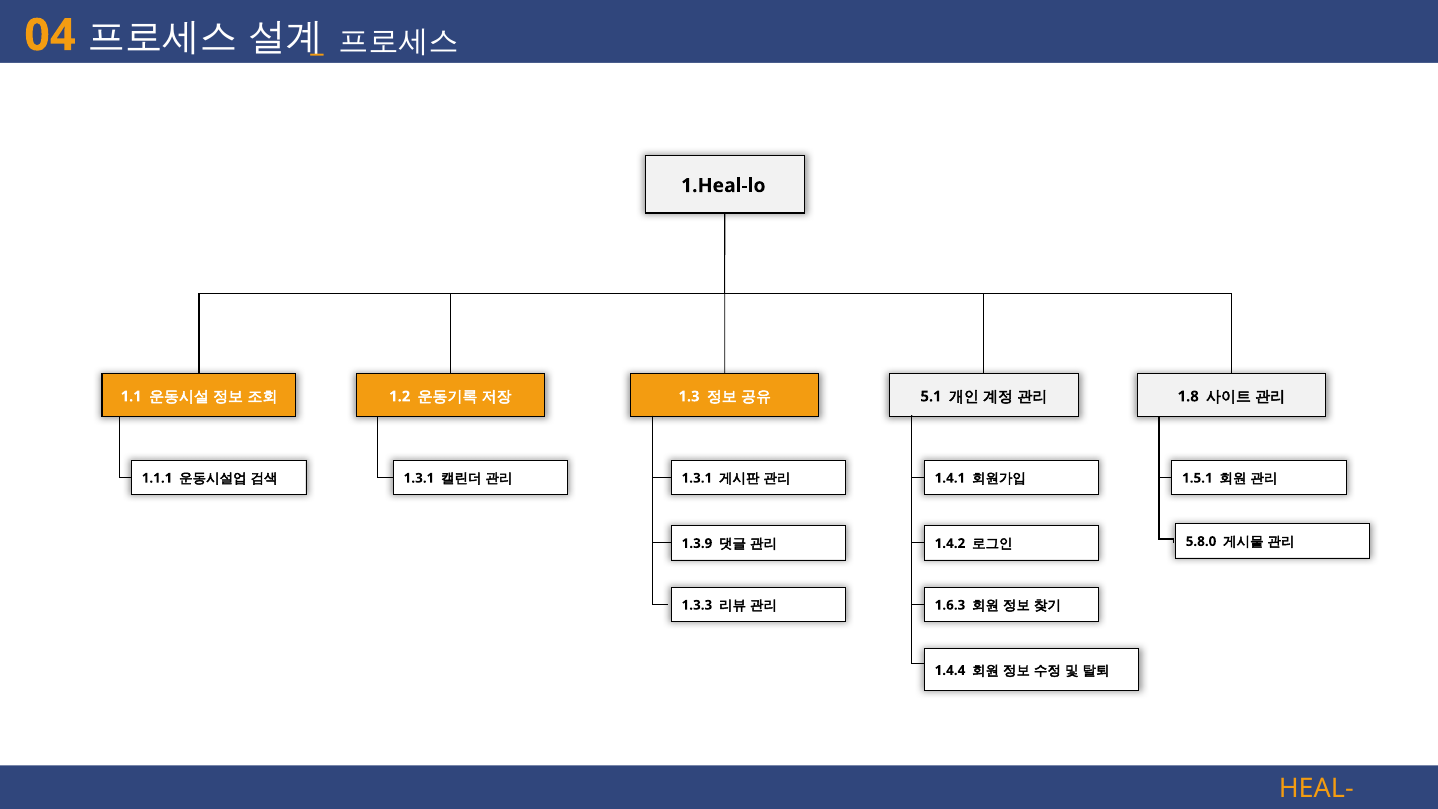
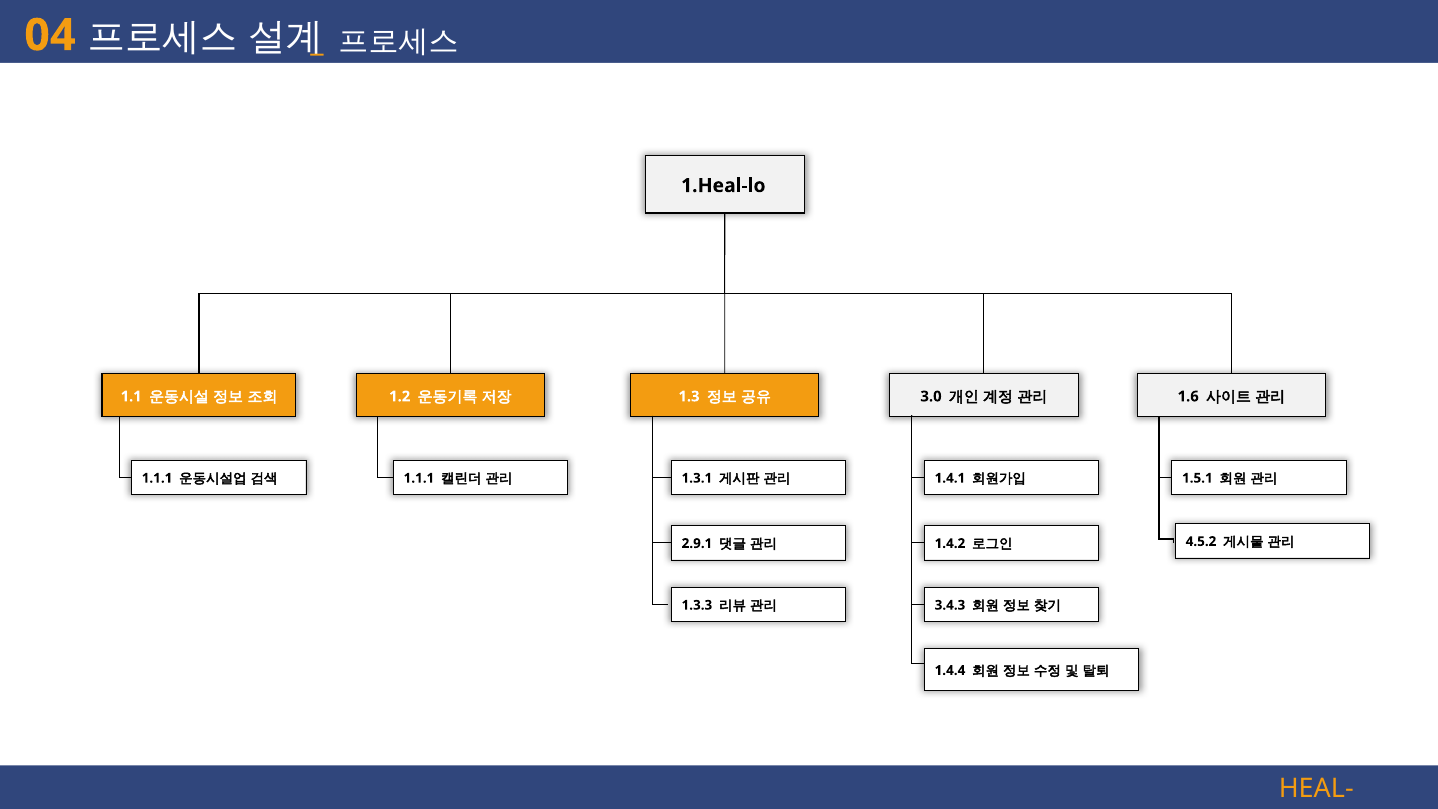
5.1: 5.1 -> 3.0
1.8: 1.8 -> 1.6
1.3.1 at (419, 478): 1.3.1 -> 1.1.1
5.8.0: 5.8.0 -> 4.5.2
1.3.9: 1.3.9 -> 2.9.1
1.6.3: 1.6.3 -> 3.4.3
